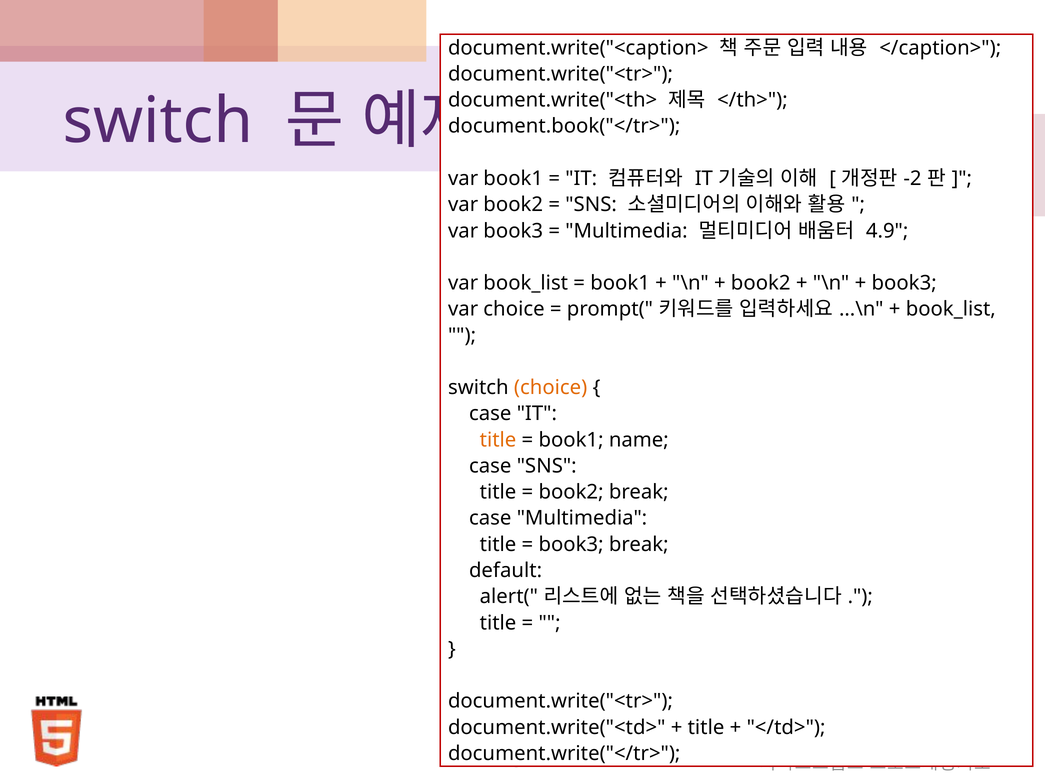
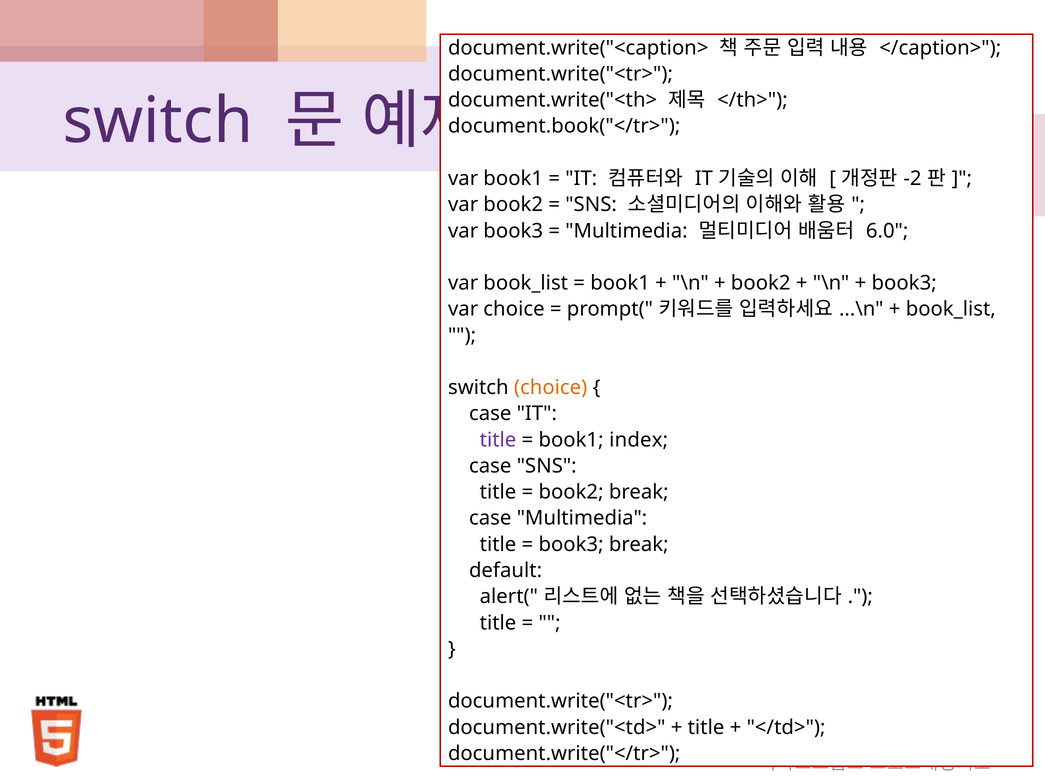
4.9: 4.9 -> 6.0
title at (498, 440) colour: orange -> purple
name: name -> index
